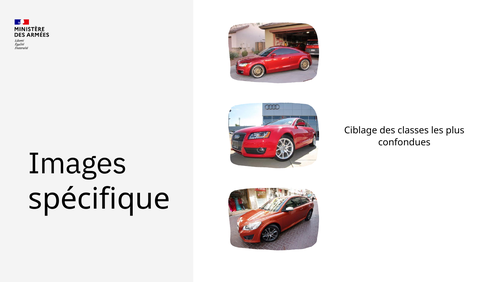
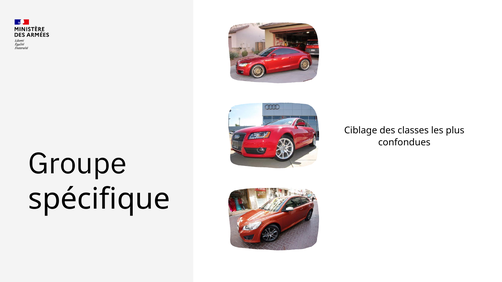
Images: Images -> Groupe
